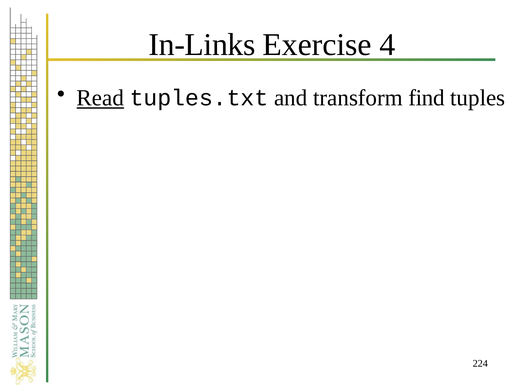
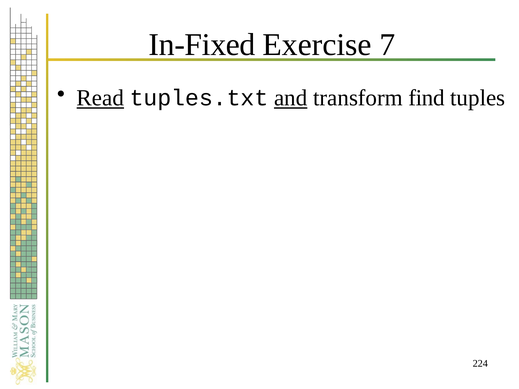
In-Links: In-Links -> In-Fixed
4: 4 -> 7
and underline: none -> present
